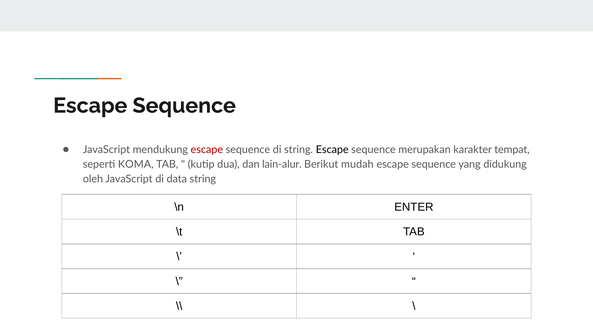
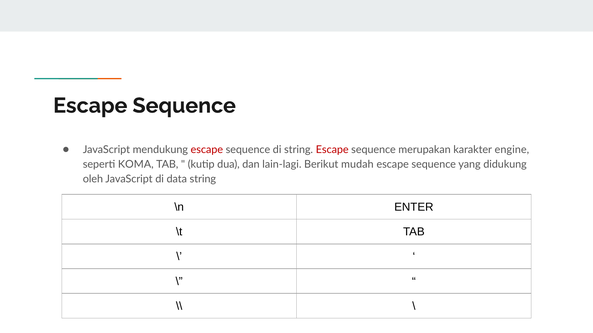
Escape at (332, 150) colour: black -> red
tempat: tempat -> engine
lain-alur: lain-alur -> lain-lagi
